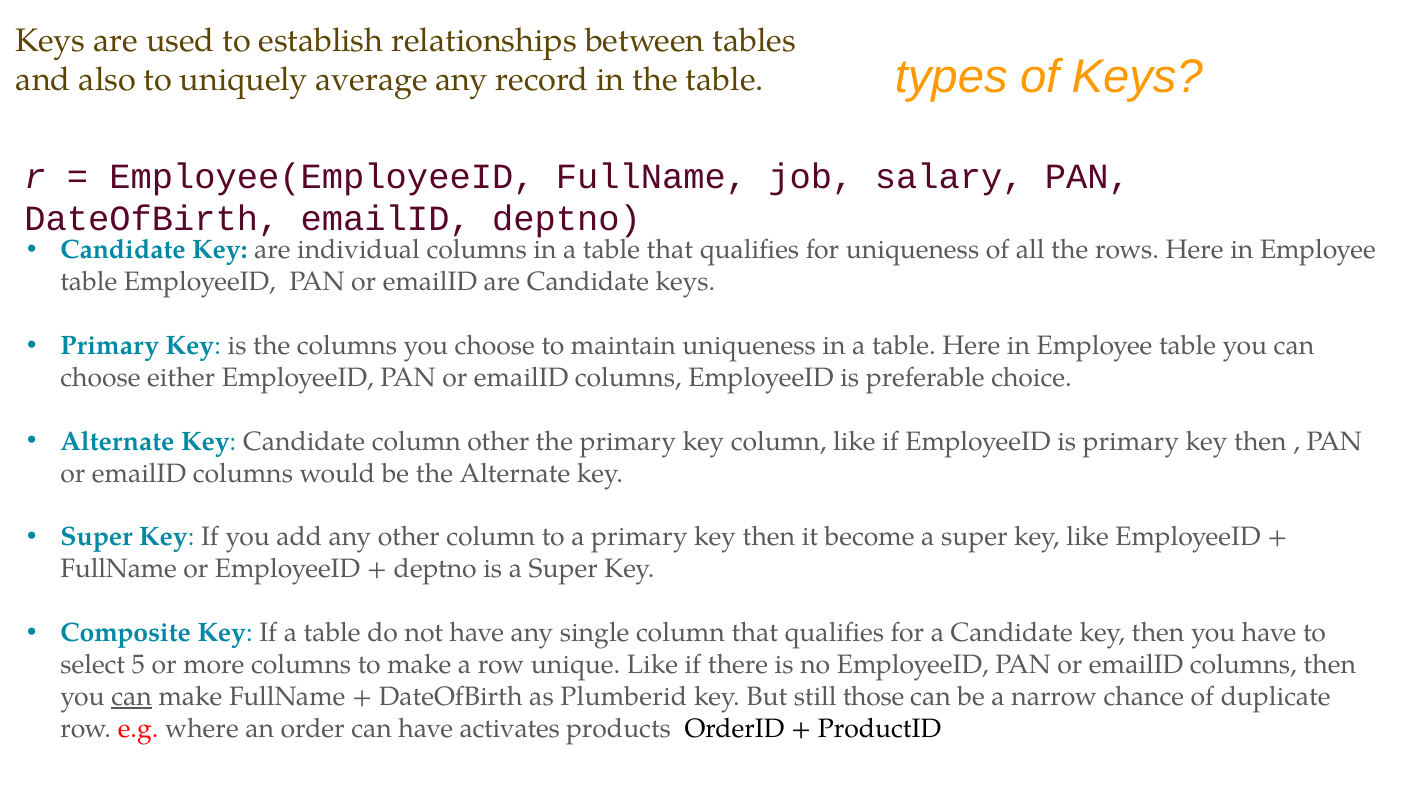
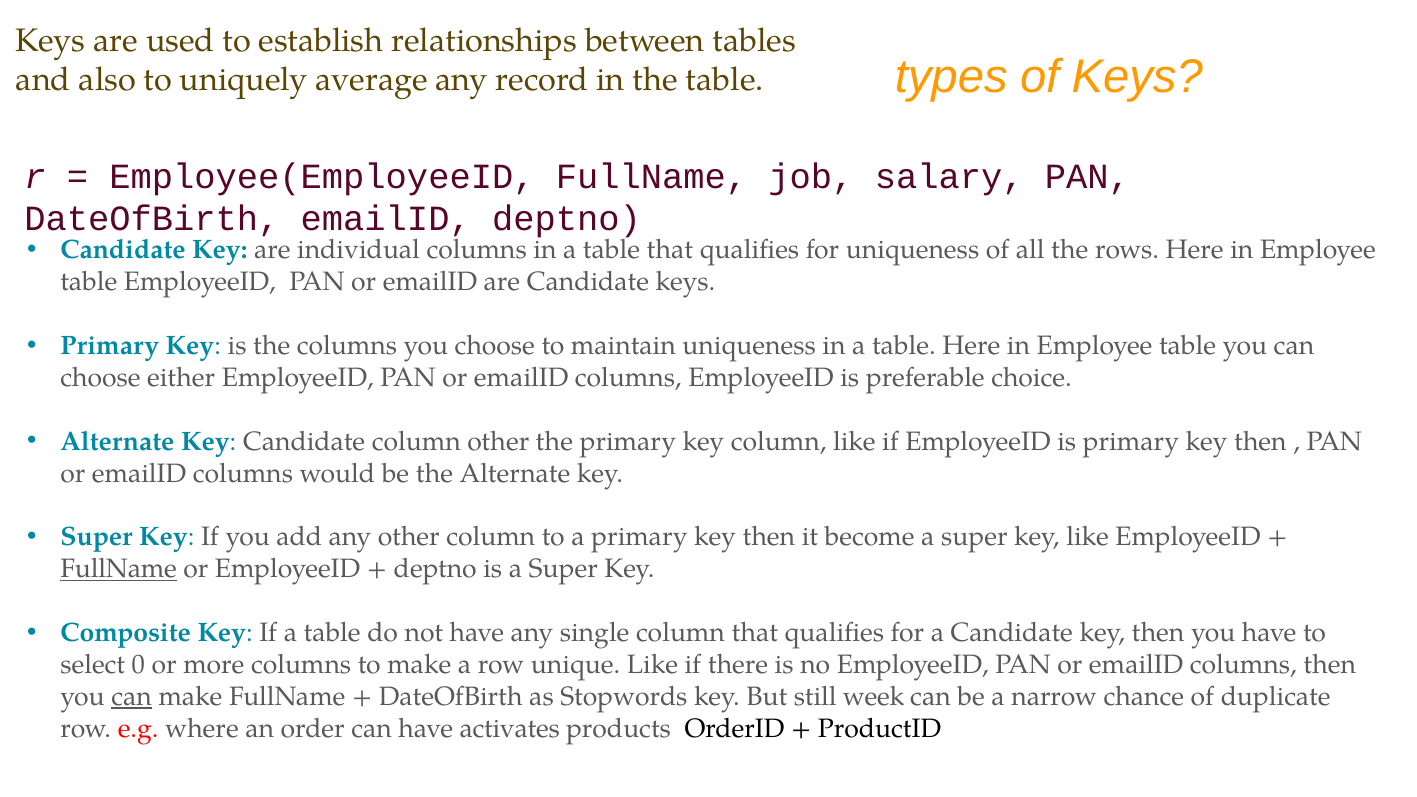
FullName at (119, 569) underline: none -> present
5: 5 -> 0
Plumberid: Plumberid -> Stopwords
those: those -> week
